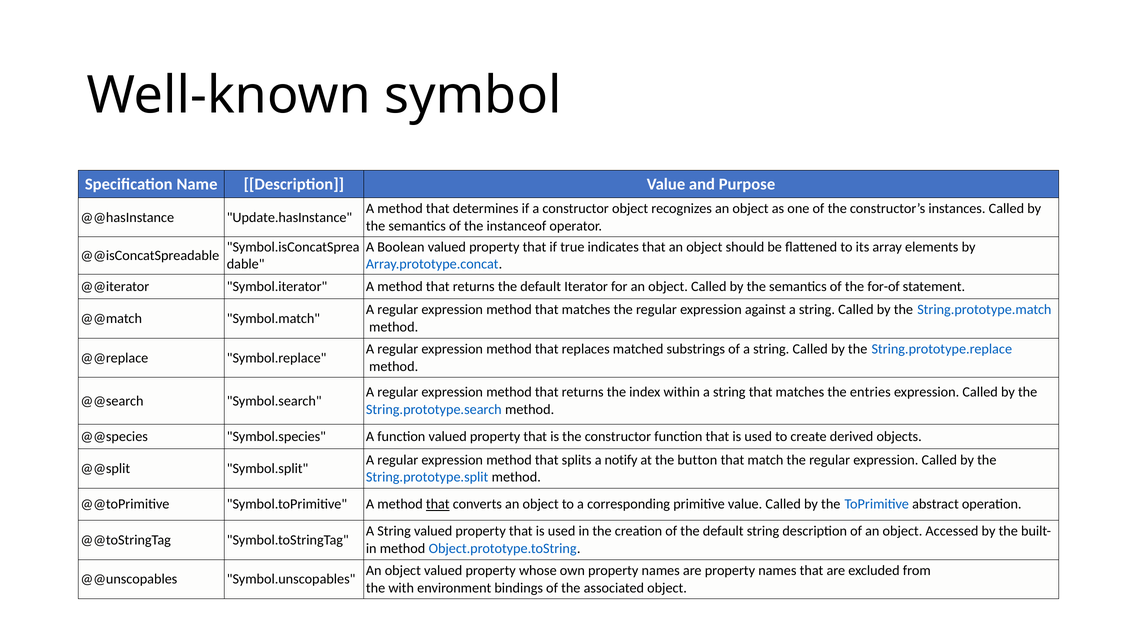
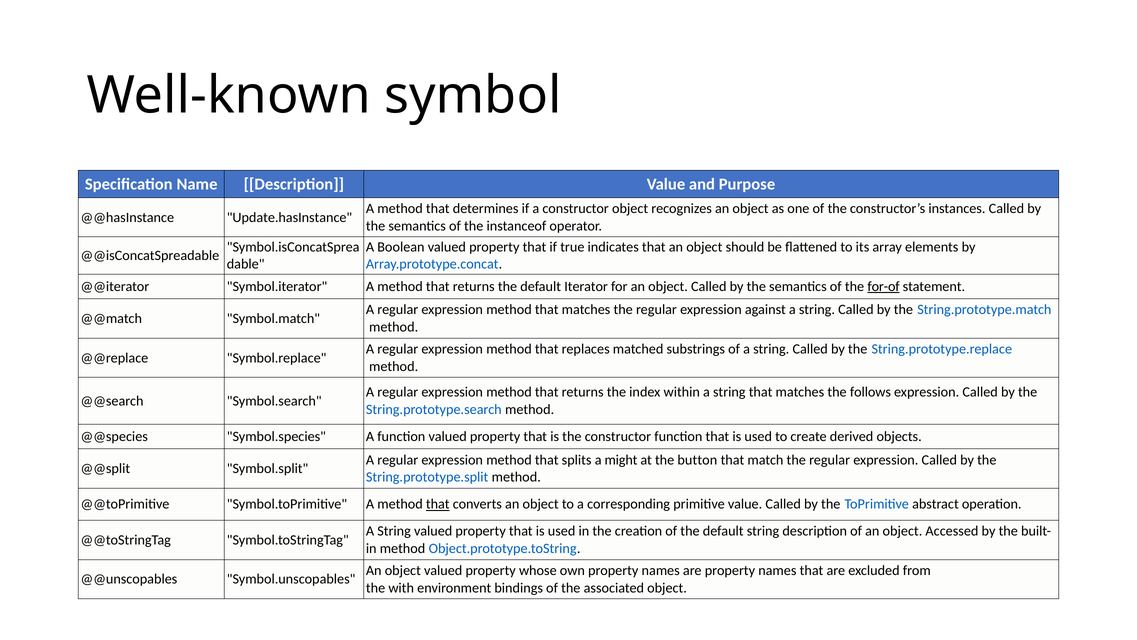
for-of underline: none -> present
entries: entries -> follows
notify: notify -> might
